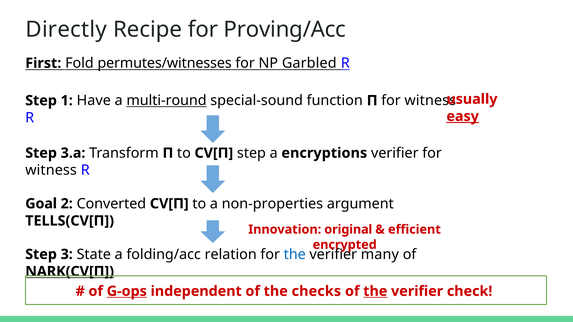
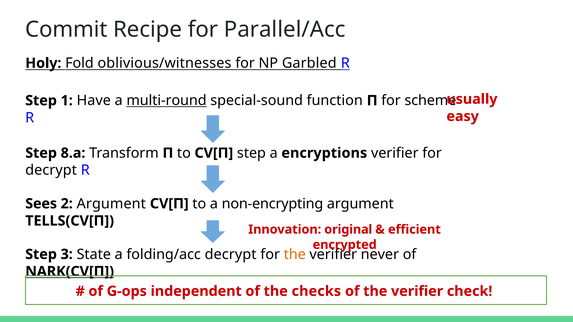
Directly: Directly -> Commit
Proving/Acc: Proving/Acc -> Parallel/Acc
First: First -> Holy
permutes/witnesses: permutes/witnesses -> oblivious/witnesses
Π for witness: witness -> scheme
easy underline: present -> none
3.a: 3.a -> 8.a
witness at (51, 170): witness -> decrypt
Goal: Goal -> Sees
2 Converted: Converted -> Argument
non-properties: non-properties -> non-encrypting
folding/acc relation: relation -> decrypt
the at (295, 255) colour: blue -> orange
many: many -> never
G-ops underline: present -> none
the at (375, 291) underline: present -> none
